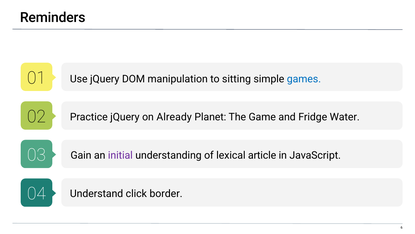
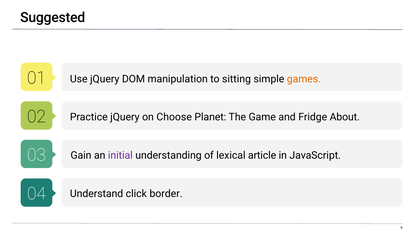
Reminders: Reminders -> Suggested
games colour: blue -> orange
Already: Already -> Choose
Water: Water -> About
